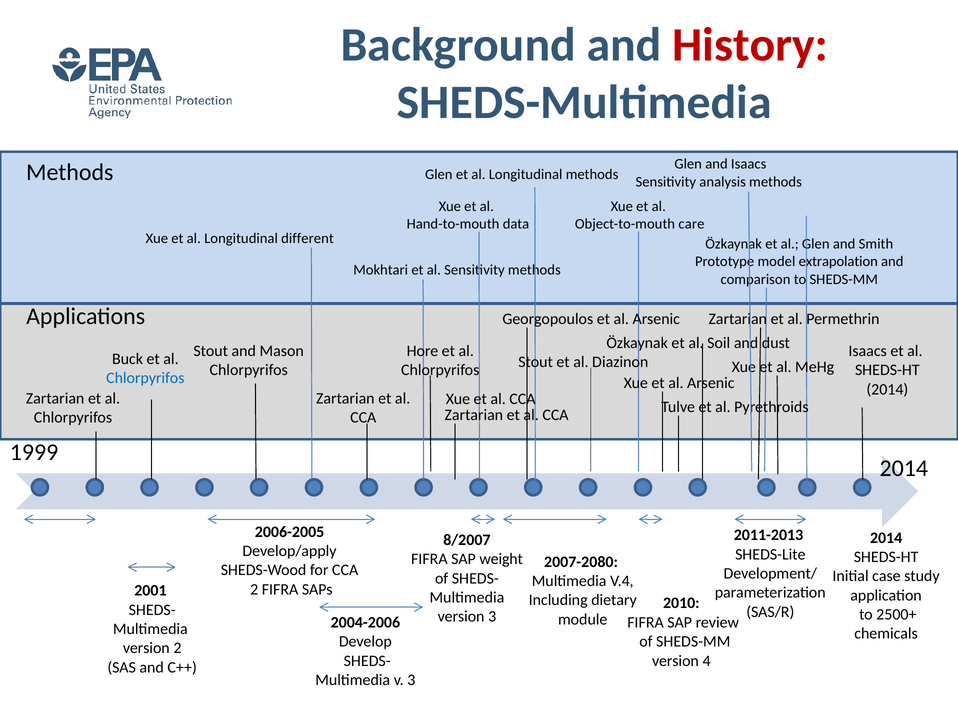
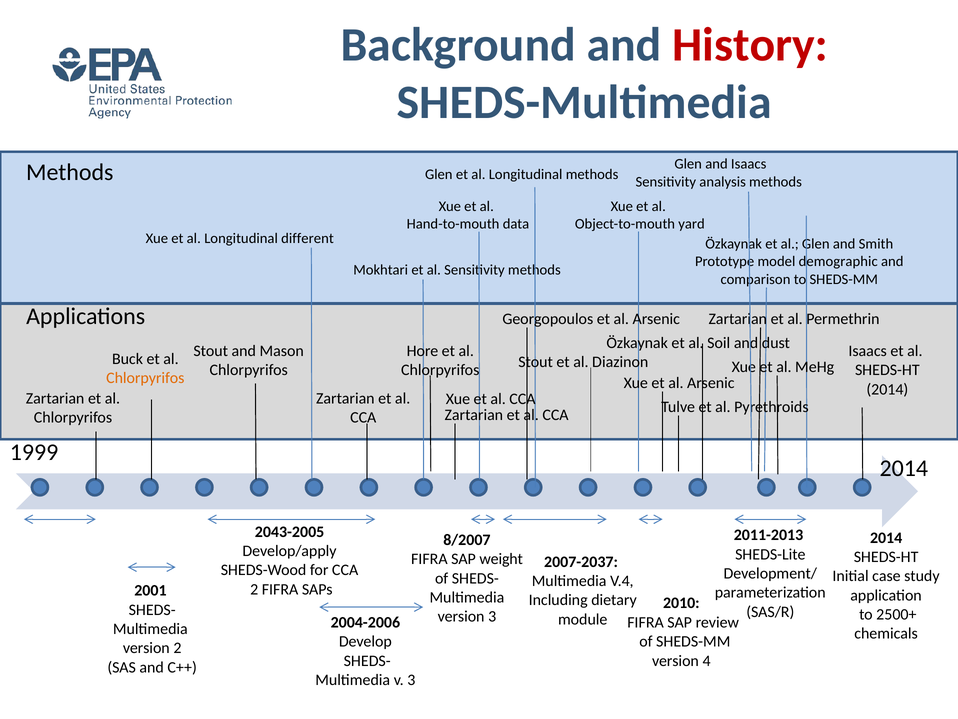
care: care -> yard
extrapolation: extrapolation -> demographic
Chlorpyrifos at (145, 378) colour: blue -> orange
2006-2005: 2006-2005 -> 2043-2005
2007-2080: 2007-2080 -> 2007-2037
